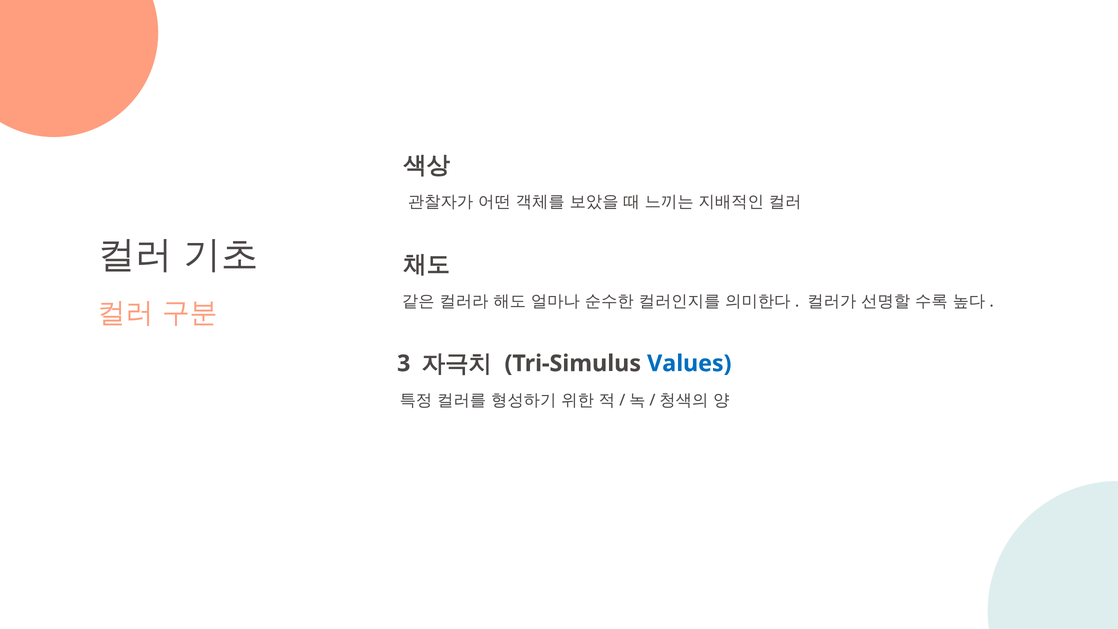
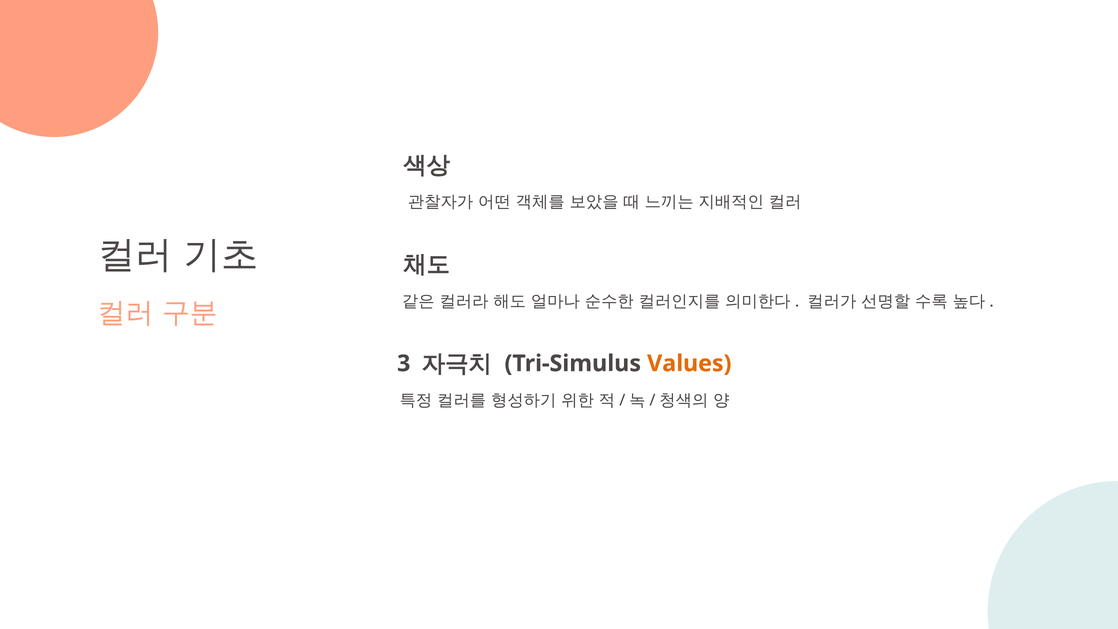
Values colour: blue -> orange
